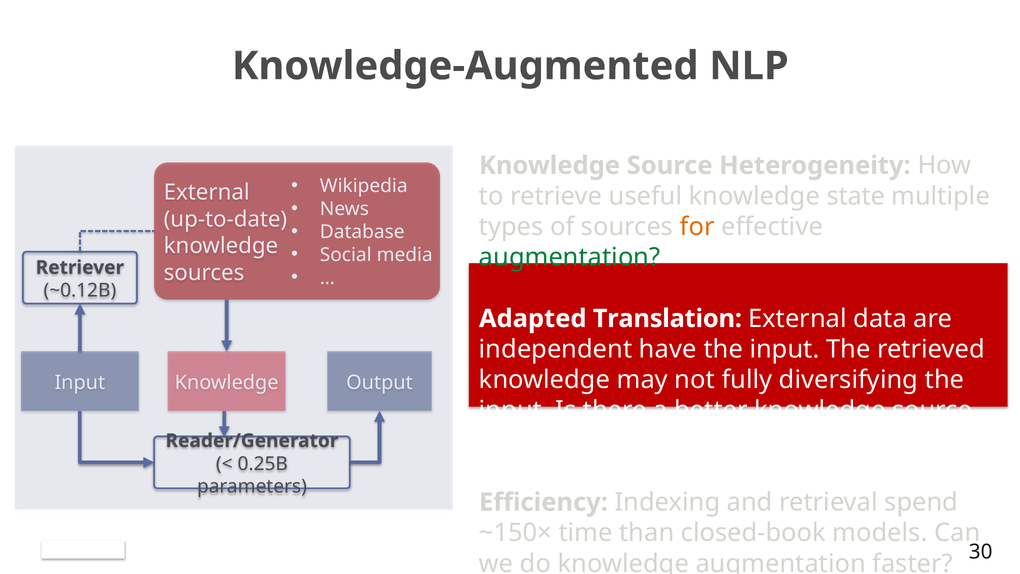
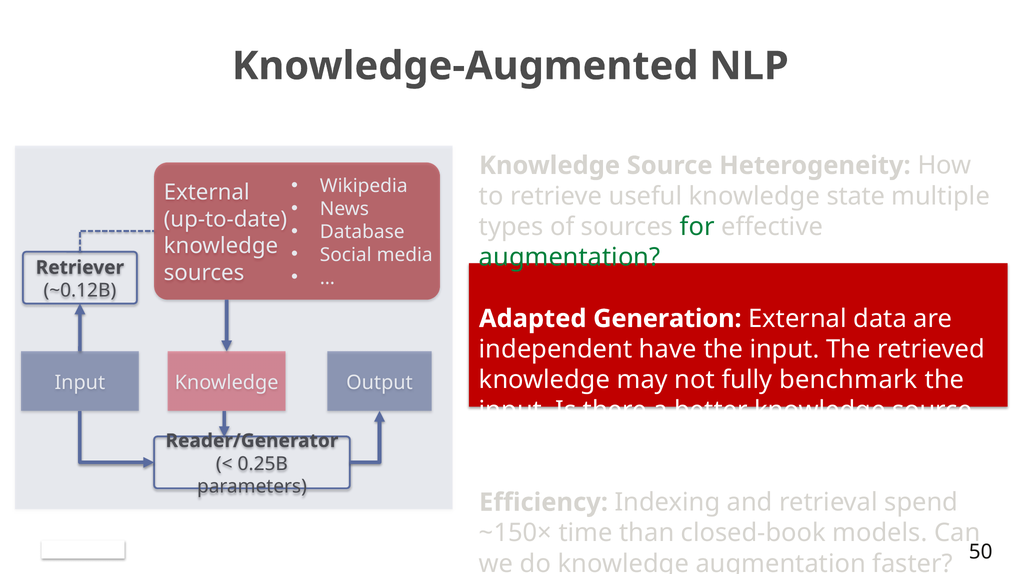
for colour: orange -> green
Translation: Translation -> Generation
diversifying: diversifying -> benchmark
30: 30 -> 50
